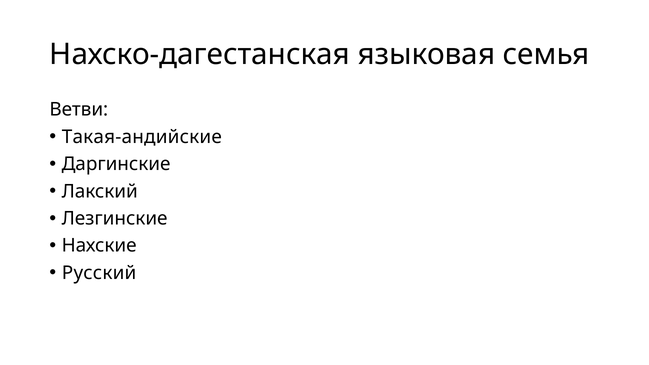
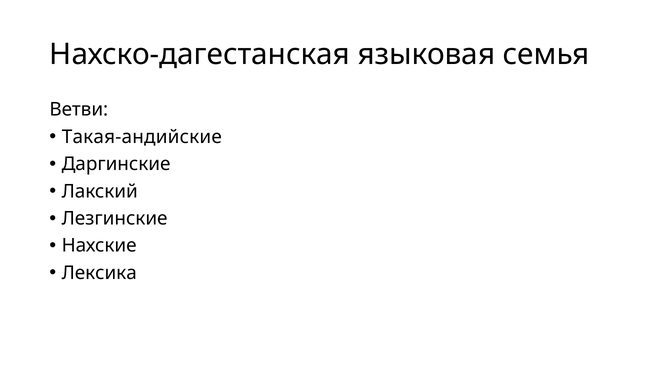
Русский: Русский -> Лексика
